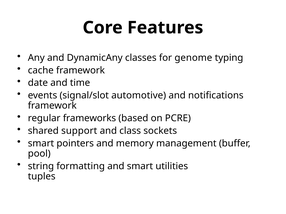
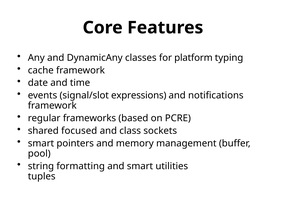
genome: genome -> platform
automotive: automotive -> expressions
support: support -> focused
